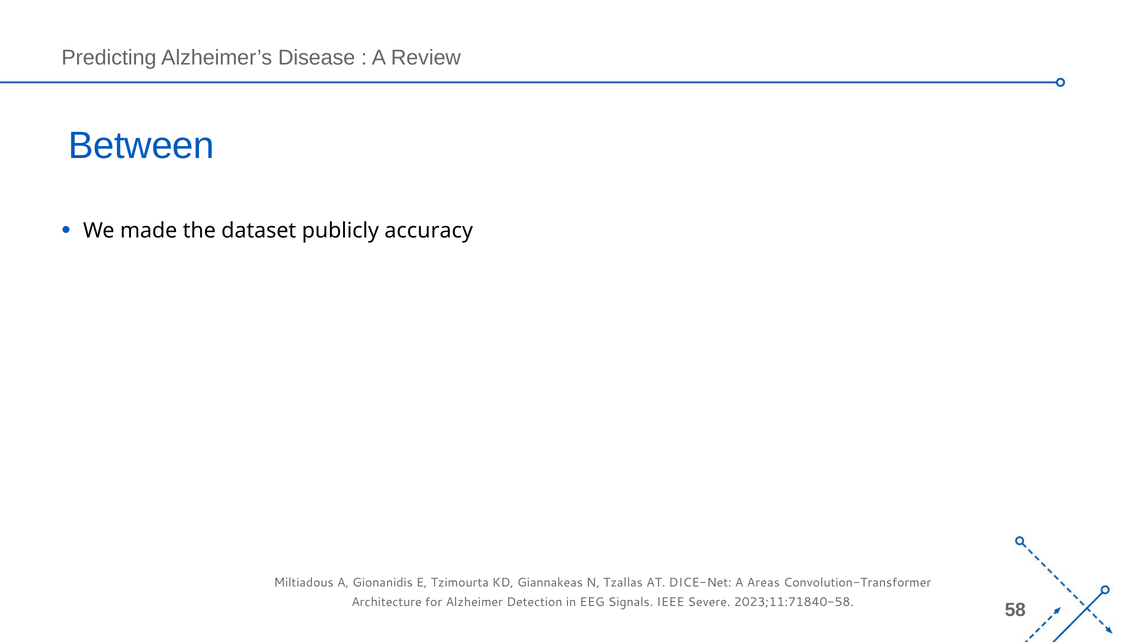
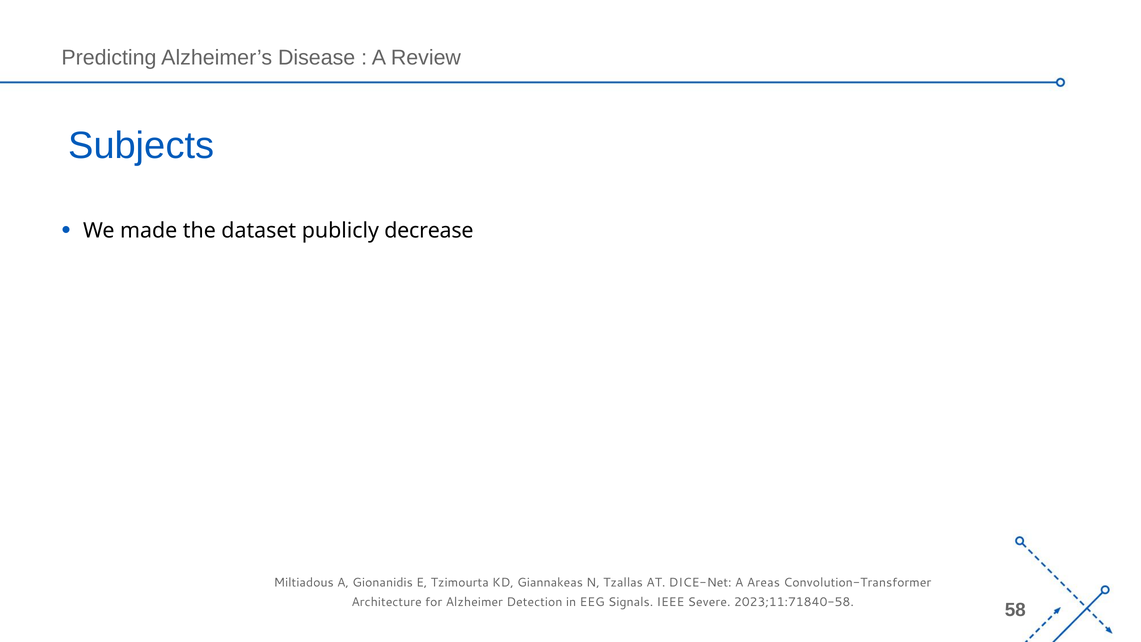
Between: Between -> Subjects
accuracy: accuracy -> decrease
